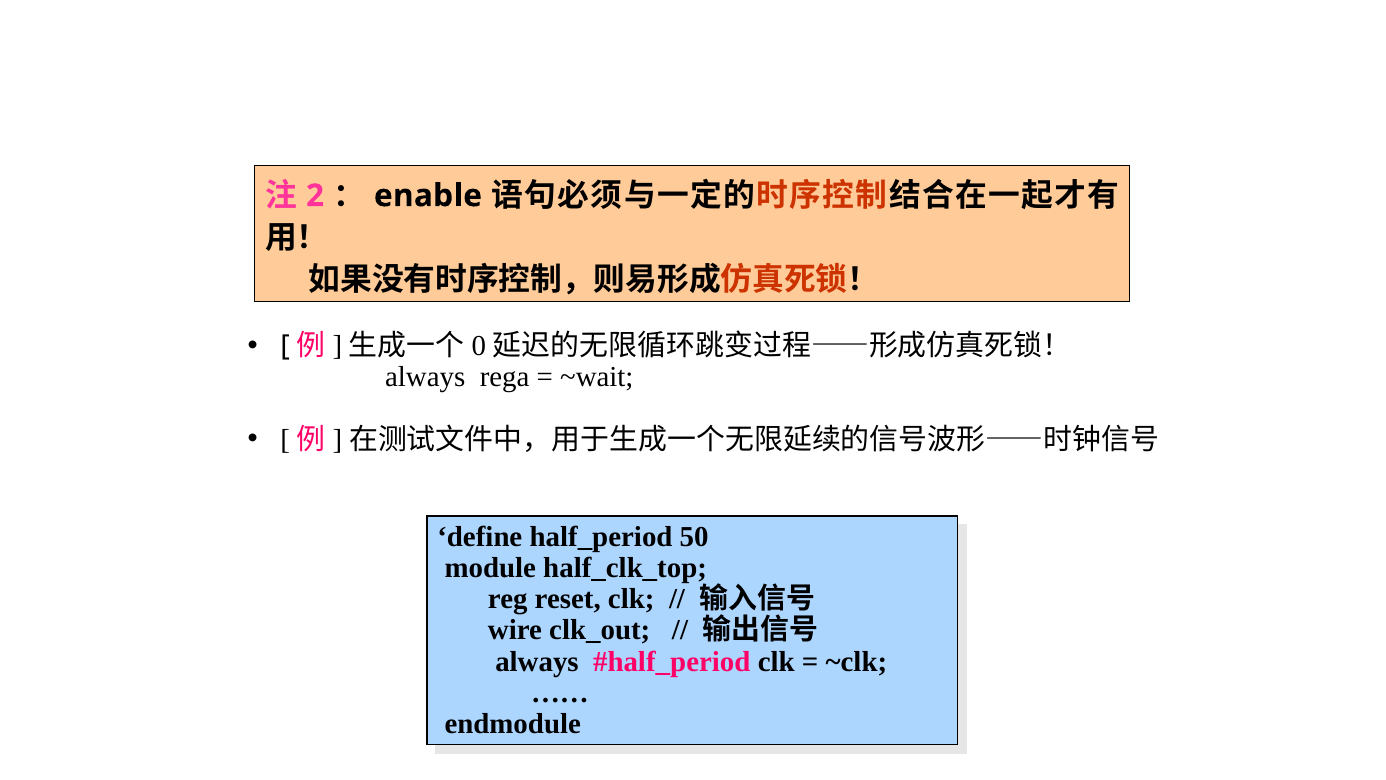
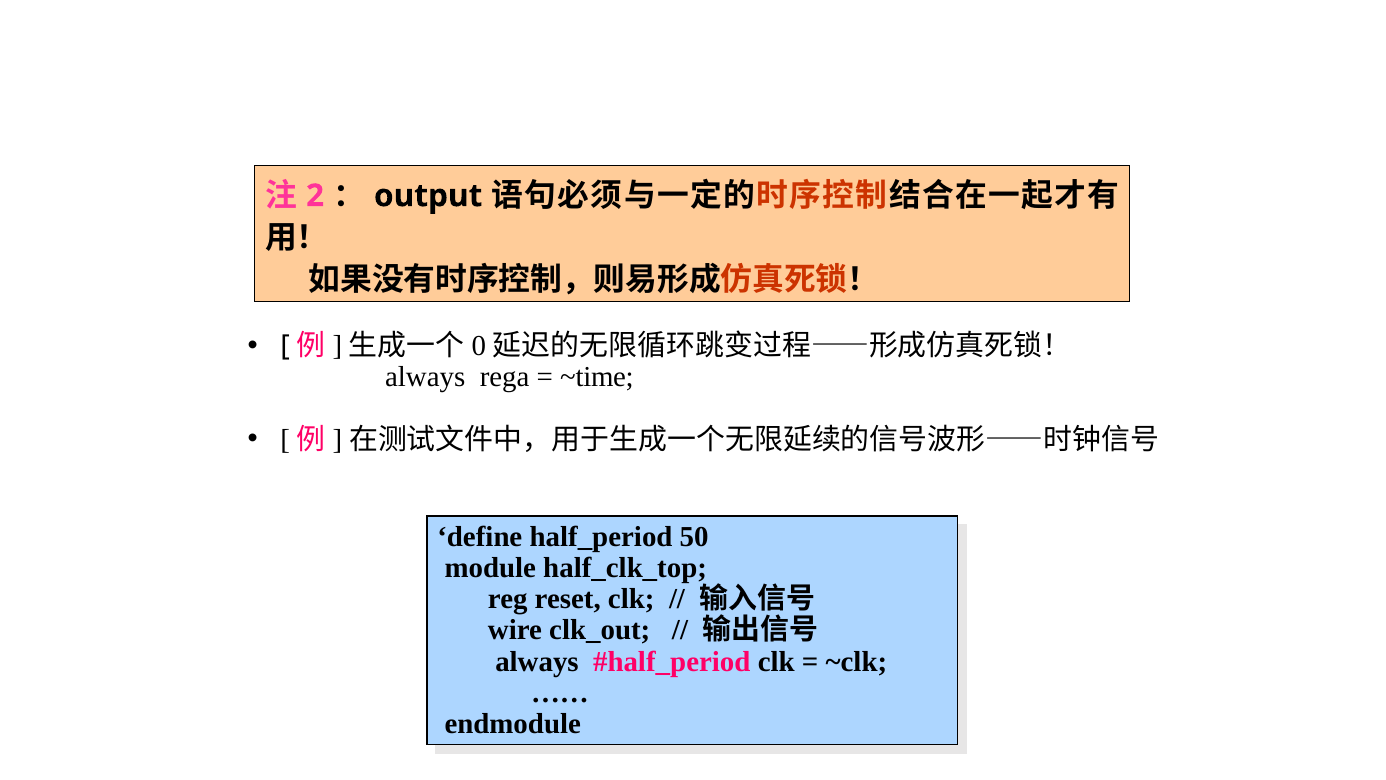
enable: enable -> output
~wait: ~wait -> ~time
